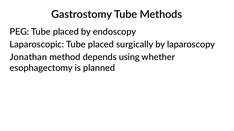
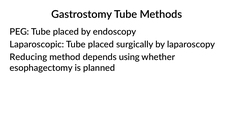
Jonathan: Jonathan -> Reducing
